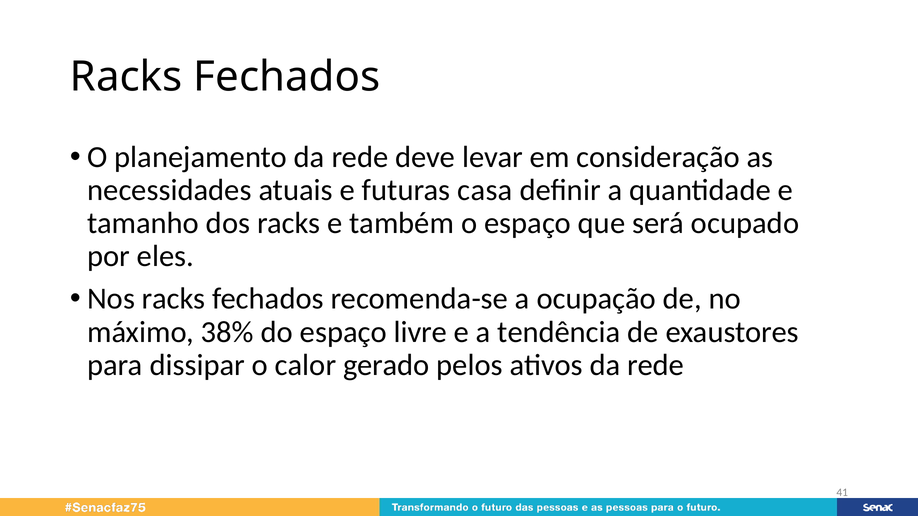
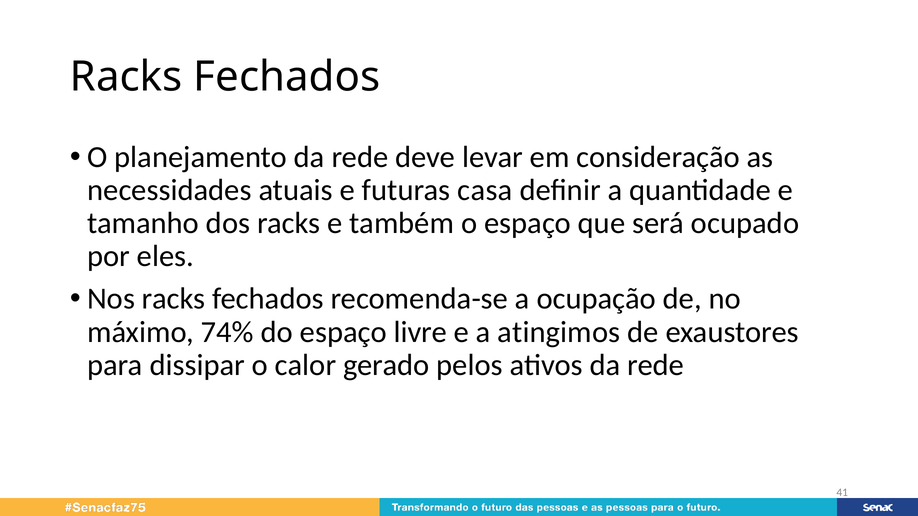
38%: 38% -> 74%
tendência: tendência -> atingimos
